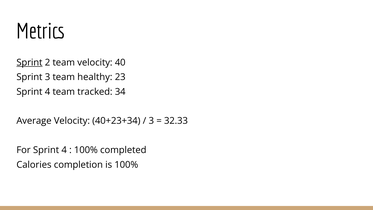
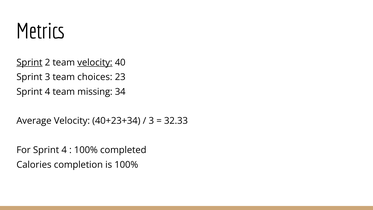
velocity at (95, 62) underline: none -> present
healthy: healthy -> choices
tracked: tracked -> missing
